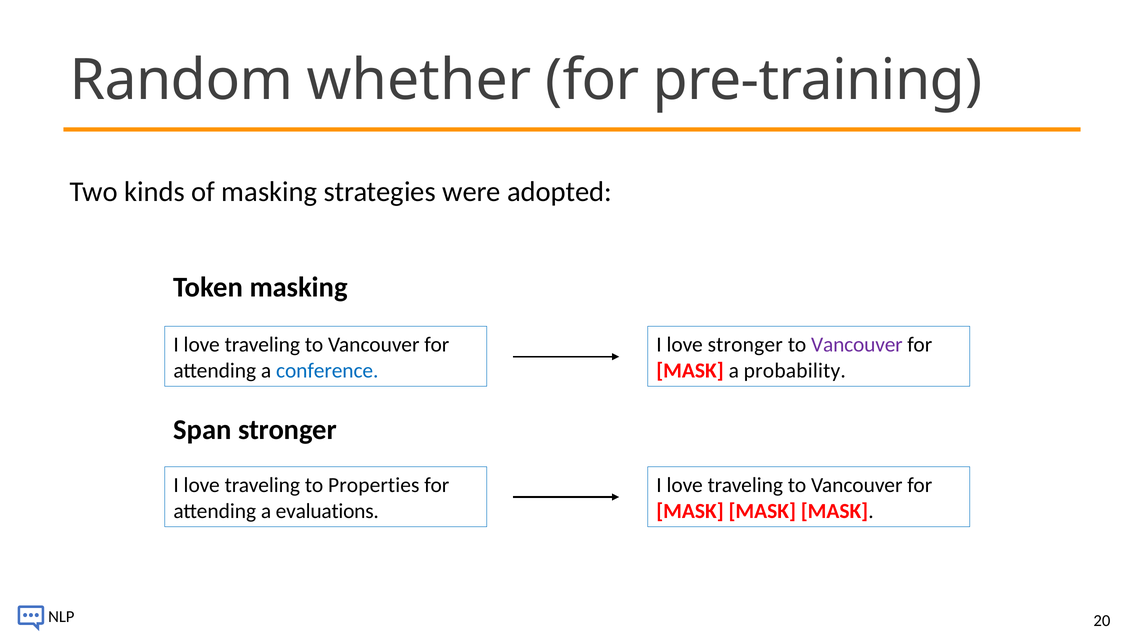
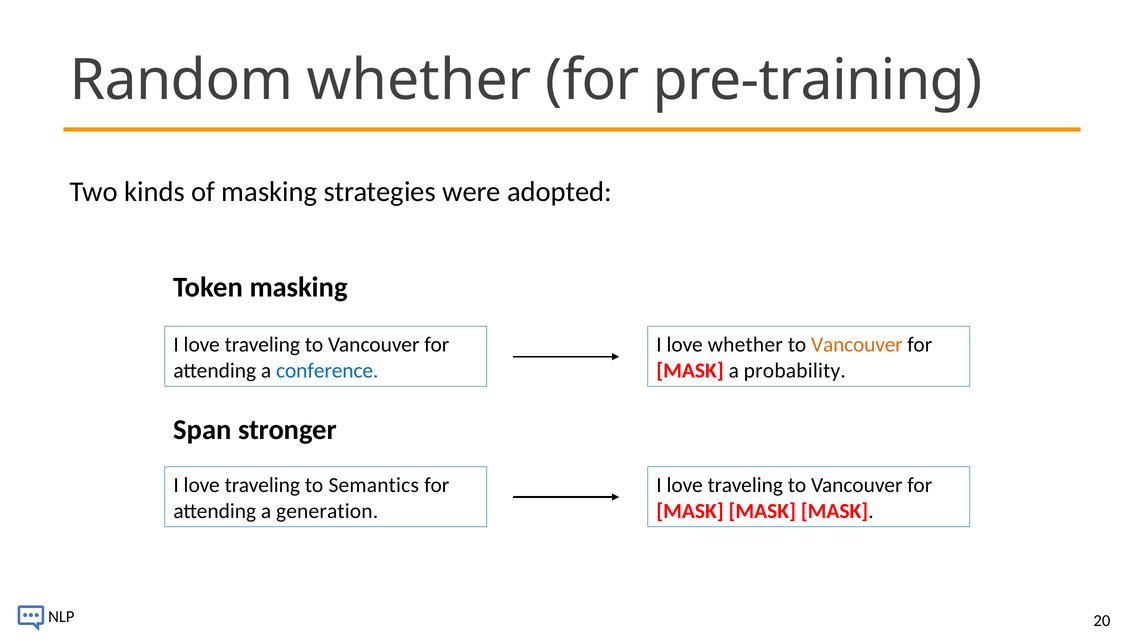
love stronger: stronger -> whether
Vancouver at (857, 345) colour: purple -> orange
Properties: Properties -> Semantics
evaluations: evaluations -> generation
